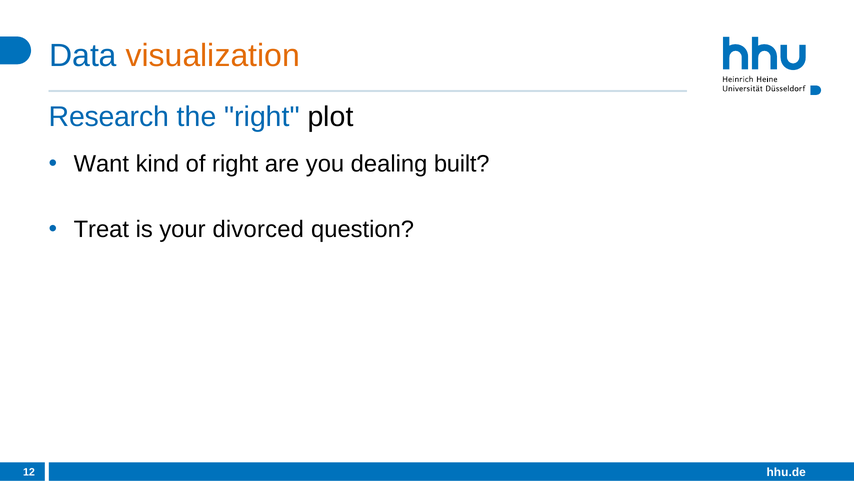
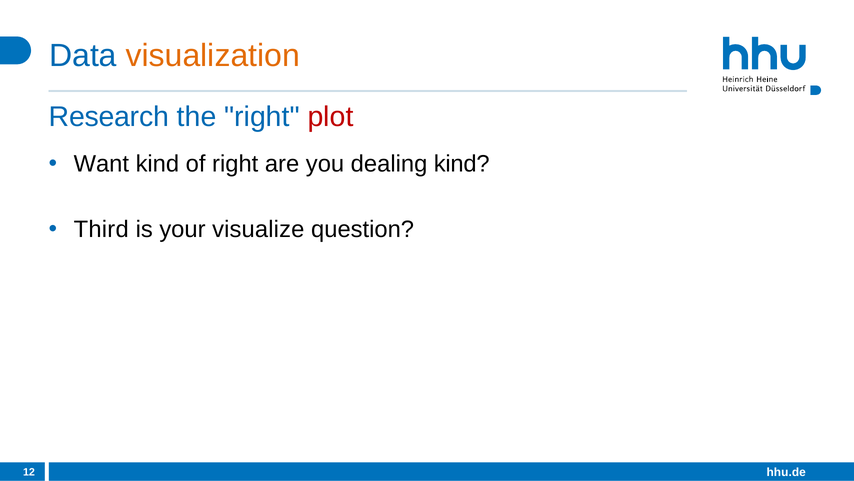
plot colour: black -> red
dealing built: built -> kind
Treat: Treat -> Third
divorced: divorced -> visualize
